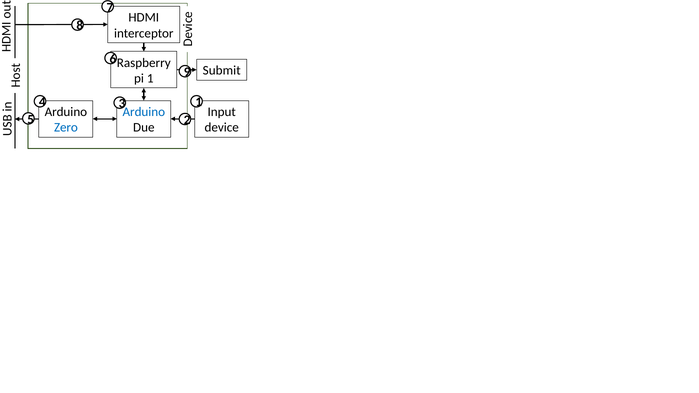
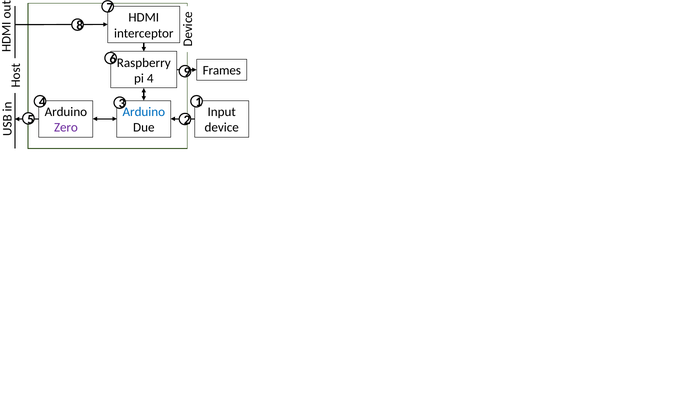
Submit: Submit -> Frames
pi 1: 1 -> 4
Zero colour: blue -> purple
